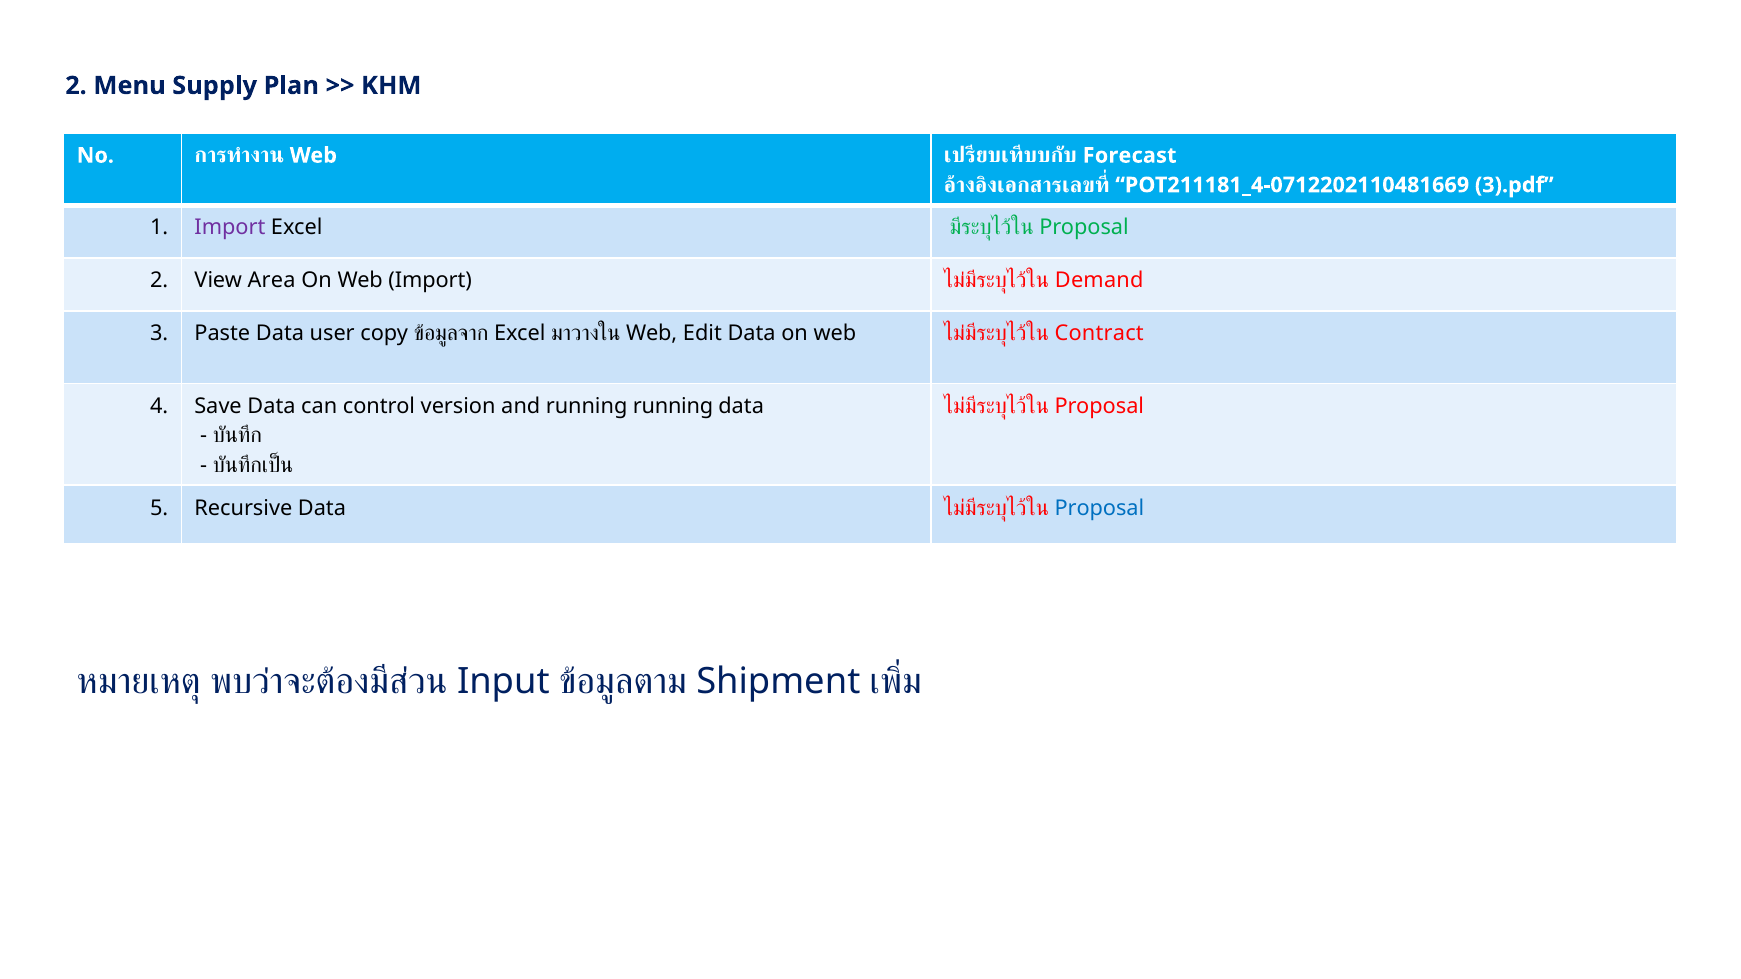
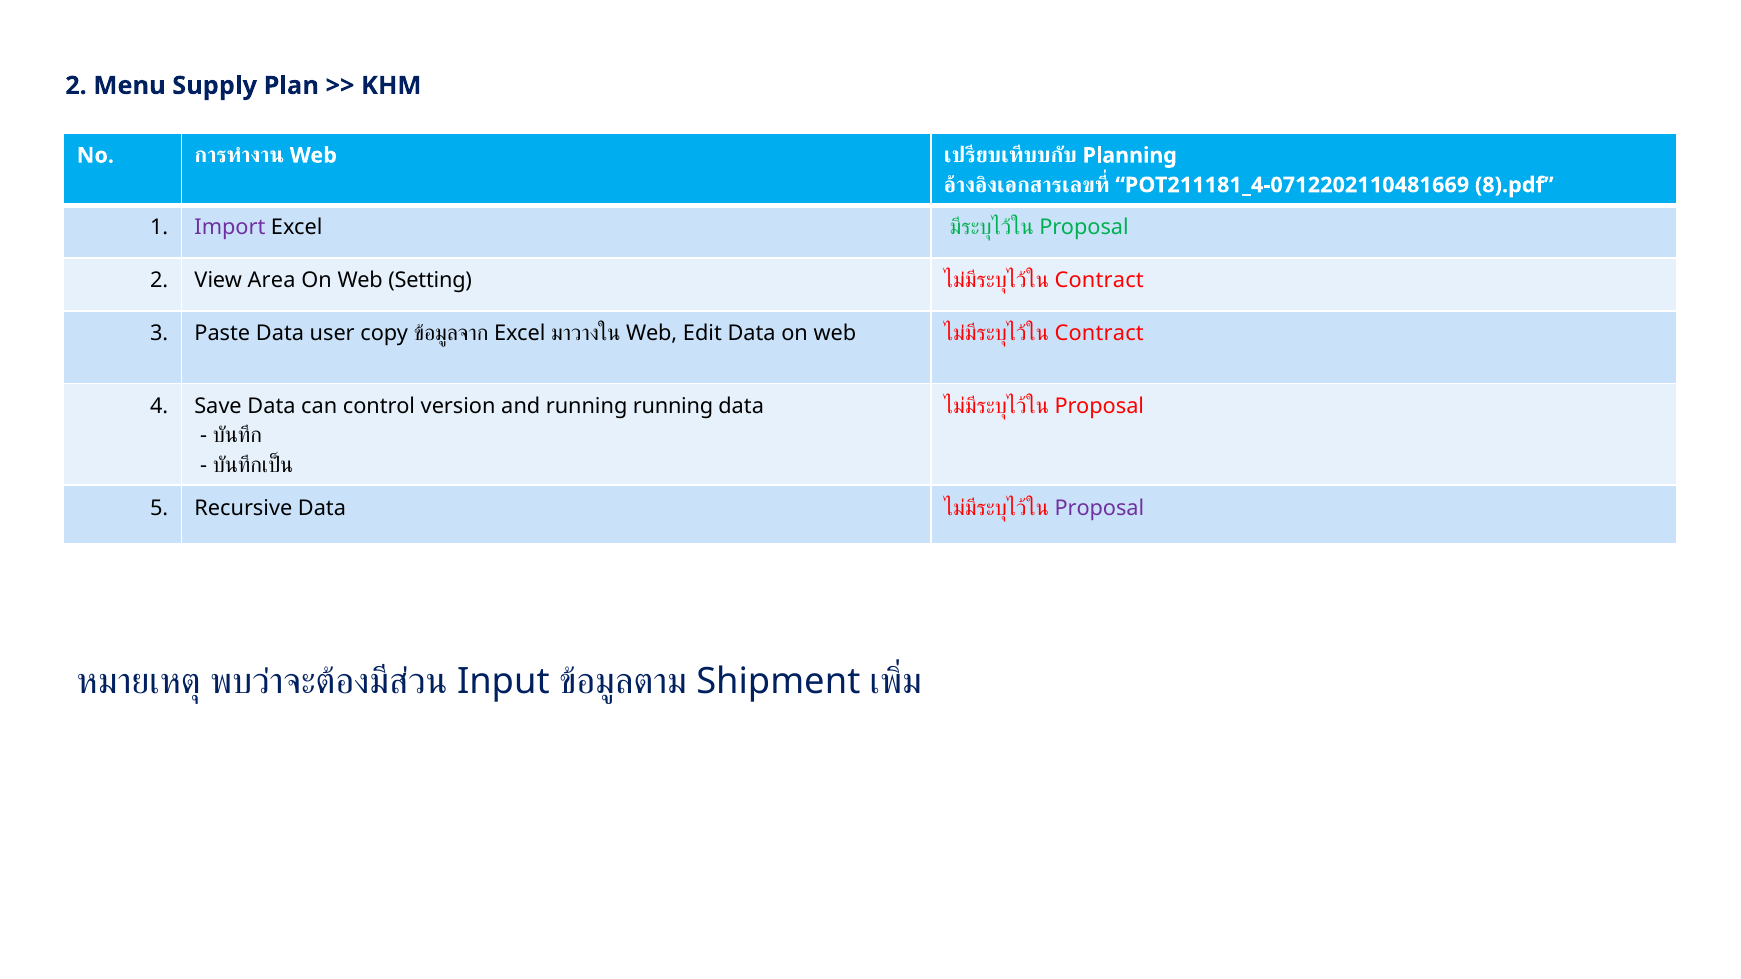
Forecast: Forecast -> Planning
3).pdf: 3).pdf -> 8).pdf
Web Import: Import -> Setting
Demand at (1099, 281): Demand -> Contract
Proposal at (1099, 508) colour: blue -> purple
